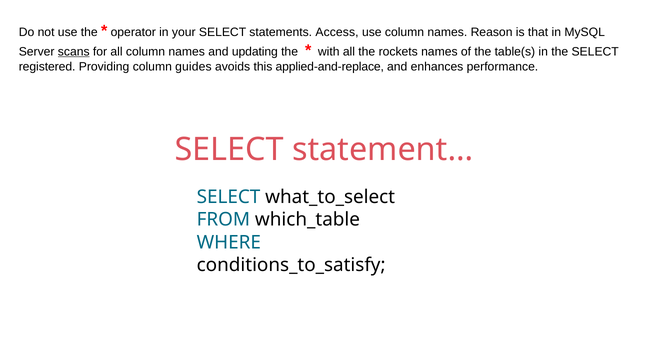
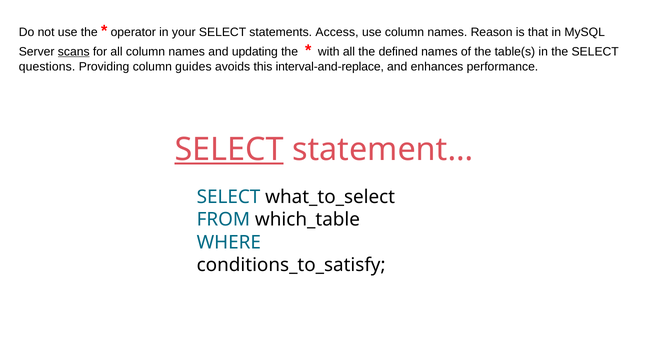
rockets: rockets -> defined
registered: registered -> questions
applied-and-replace: applied-and-replace -> interval-and-replace
SELECT at (229, 150) underline: none -> present
